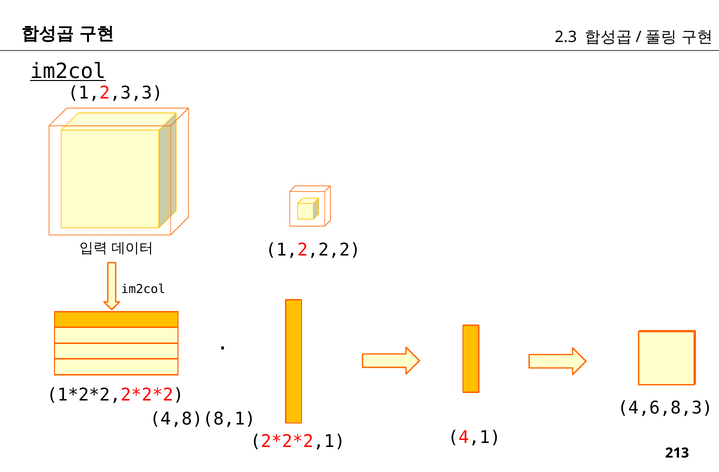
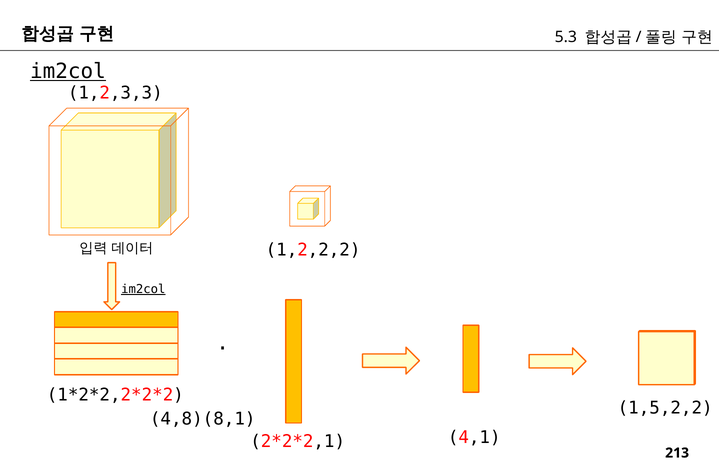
2.3: 2.3 -> 5.3
im2col at (143, 289) underline: none -> present
4,6,8,3: 4,6,8,3 -> 1,5,2,2
